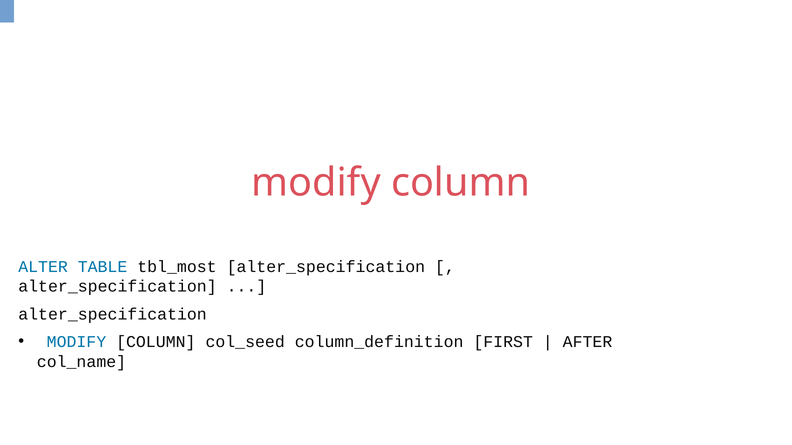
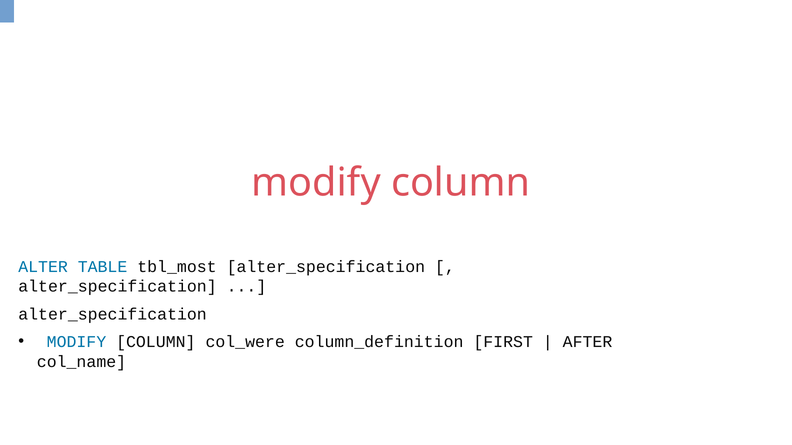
col_seed: col_seed -> col_were
